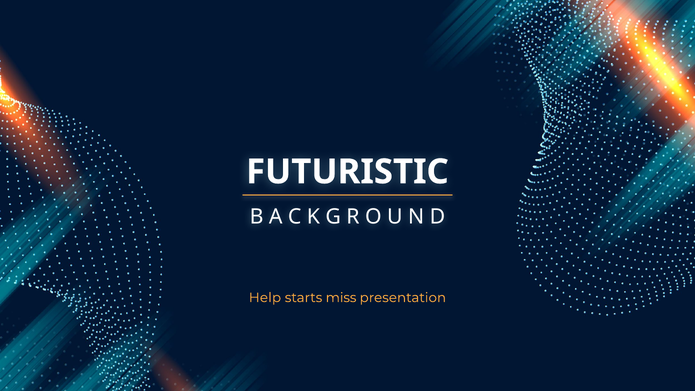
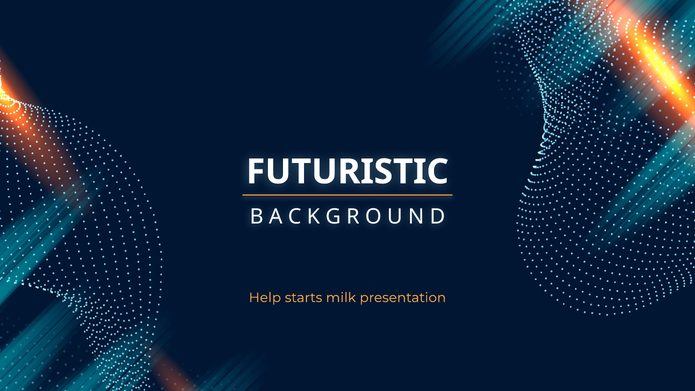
miss: miss -> milk
